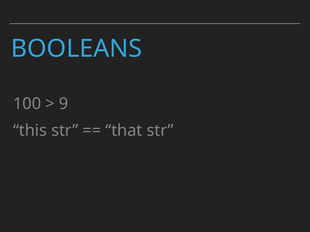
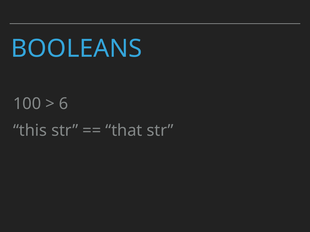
9: 9 -> 6
